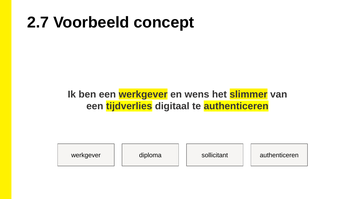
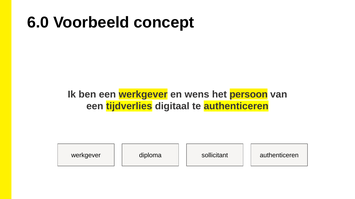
2.7: 2.7 -> 6.0
slimmer: slimmer -> persoon
